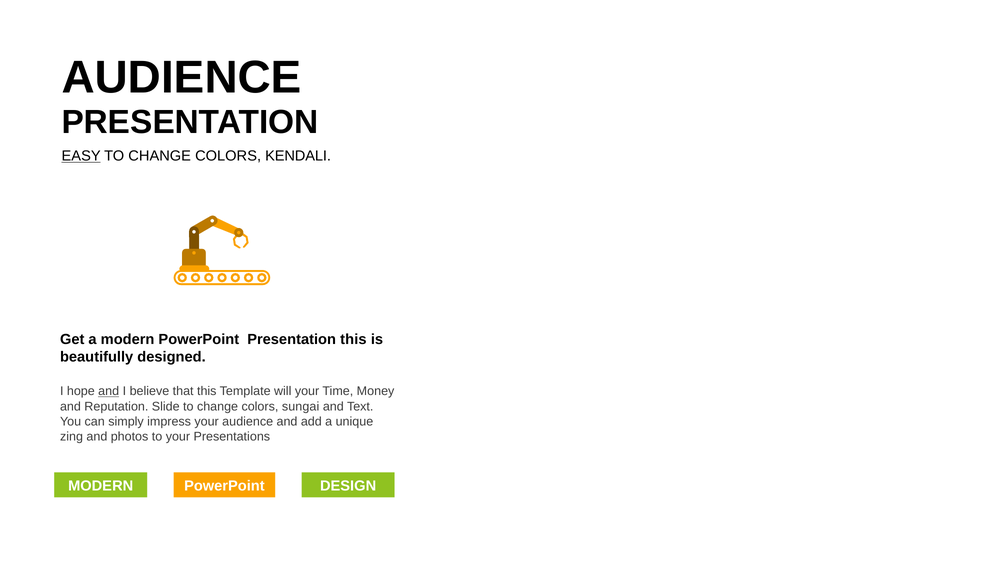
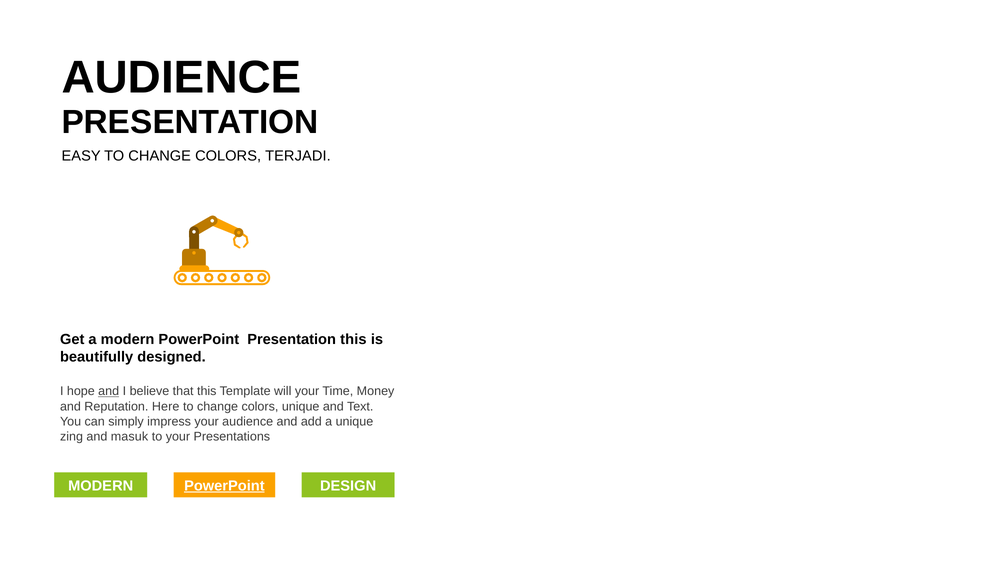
EASY underline: present -> none
KENDALI: KENDALI -> TERJADI
Slide: Slide -> Here
colors sungai: sungai -> unique
photos: photos -> masuk
PowerPoint at (224, 486) underline: none -> present
